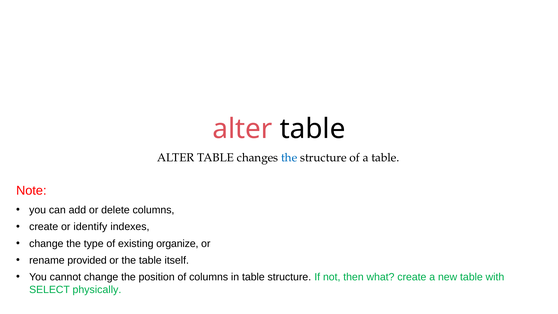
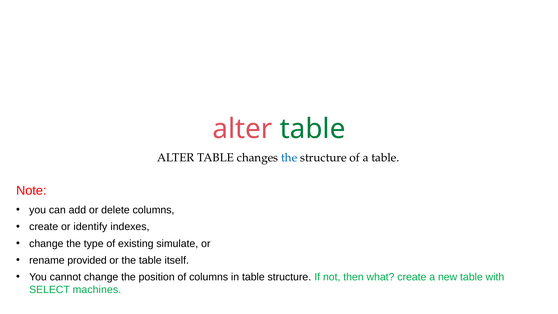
table at (313, 129) colour: black -> green
organize: organize -> simulate
physically: physically -> machines
